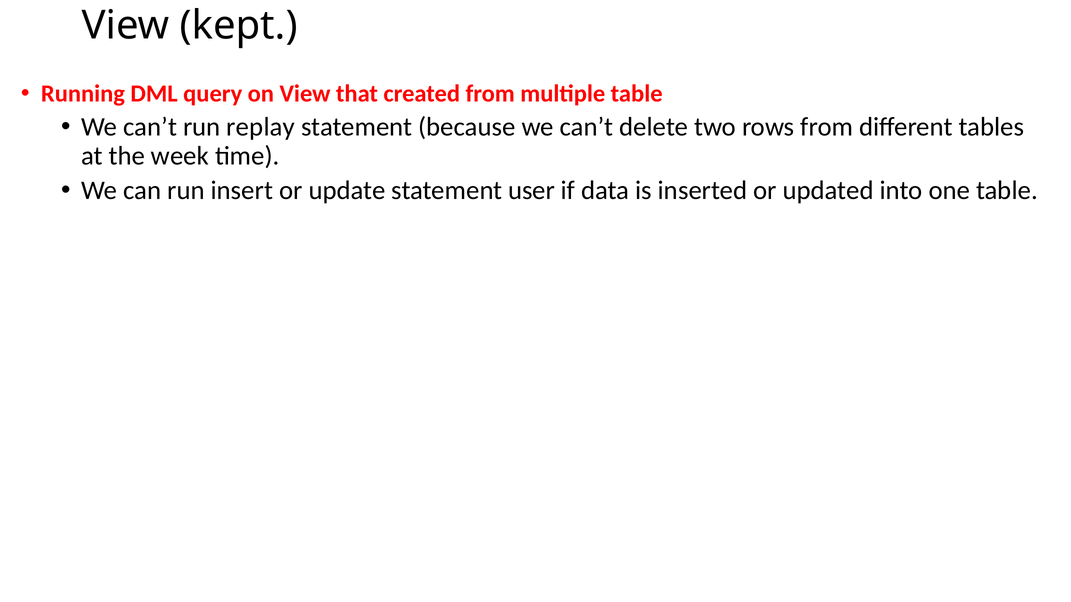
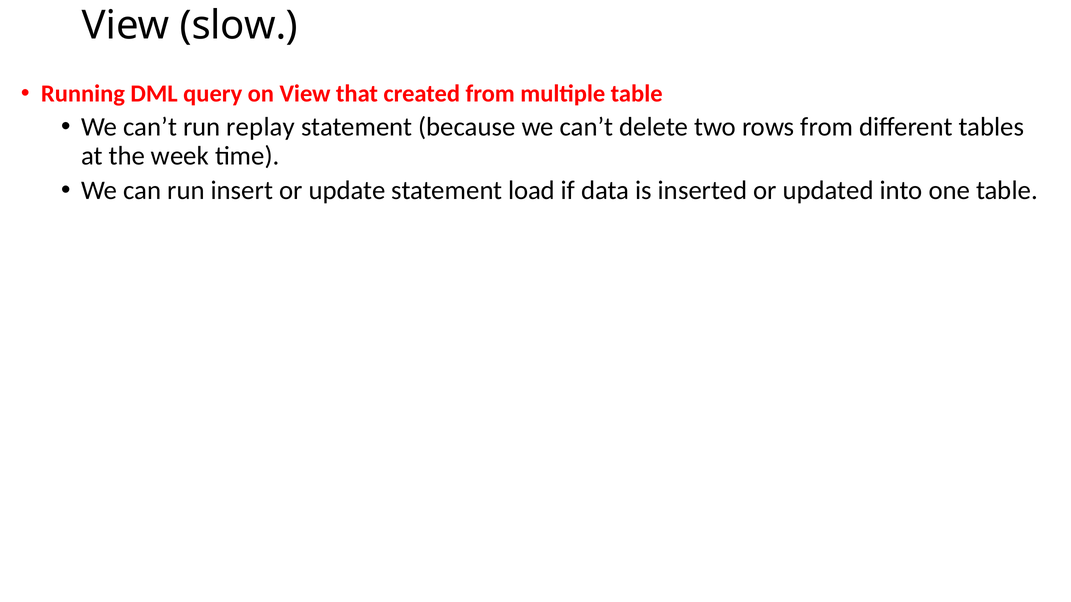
kept: kept -> slow
user: user -> load
